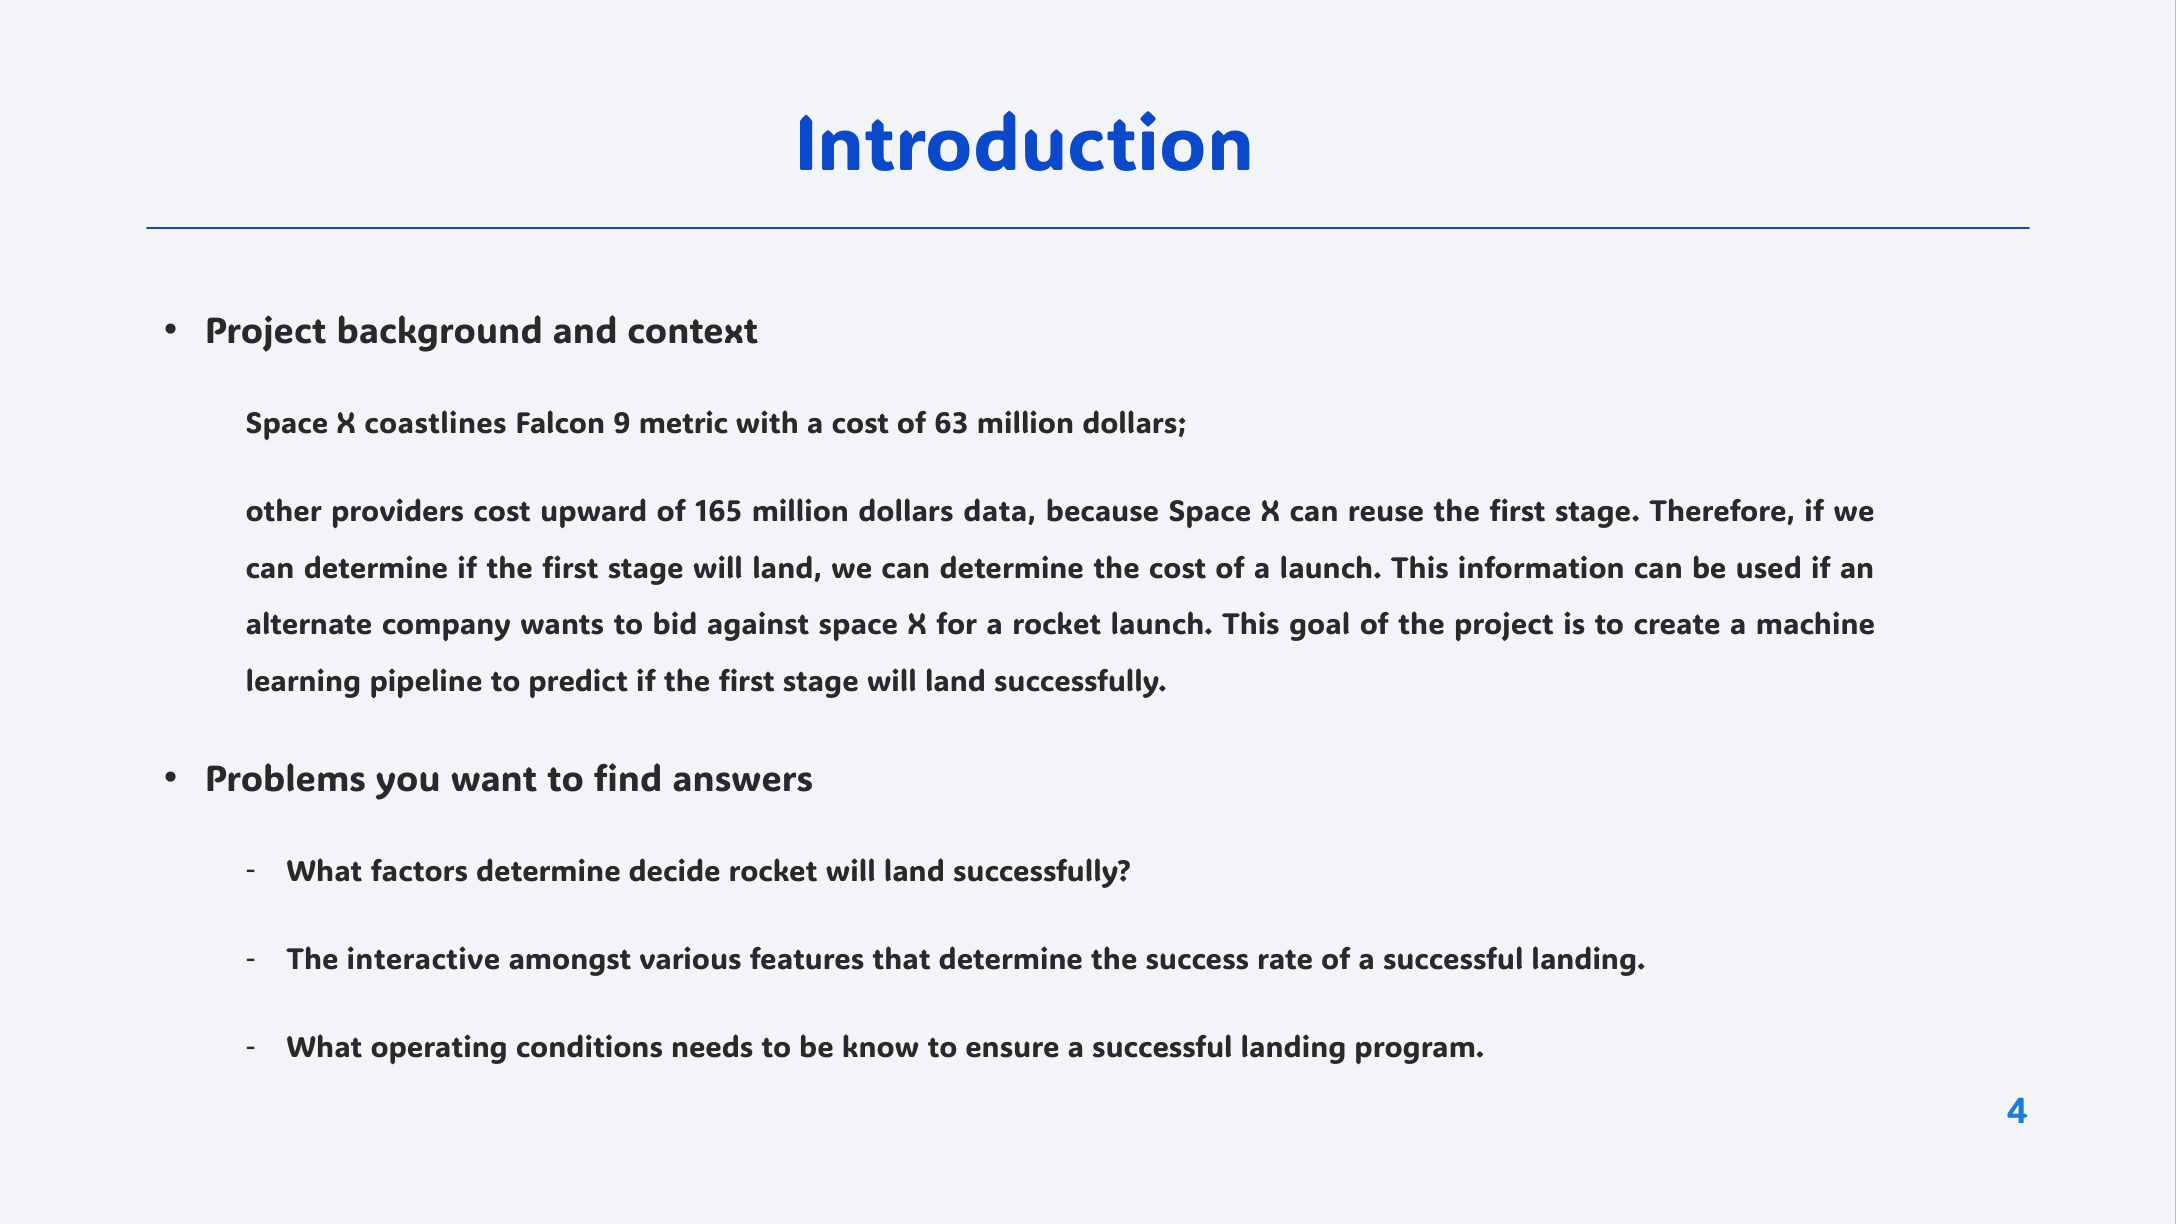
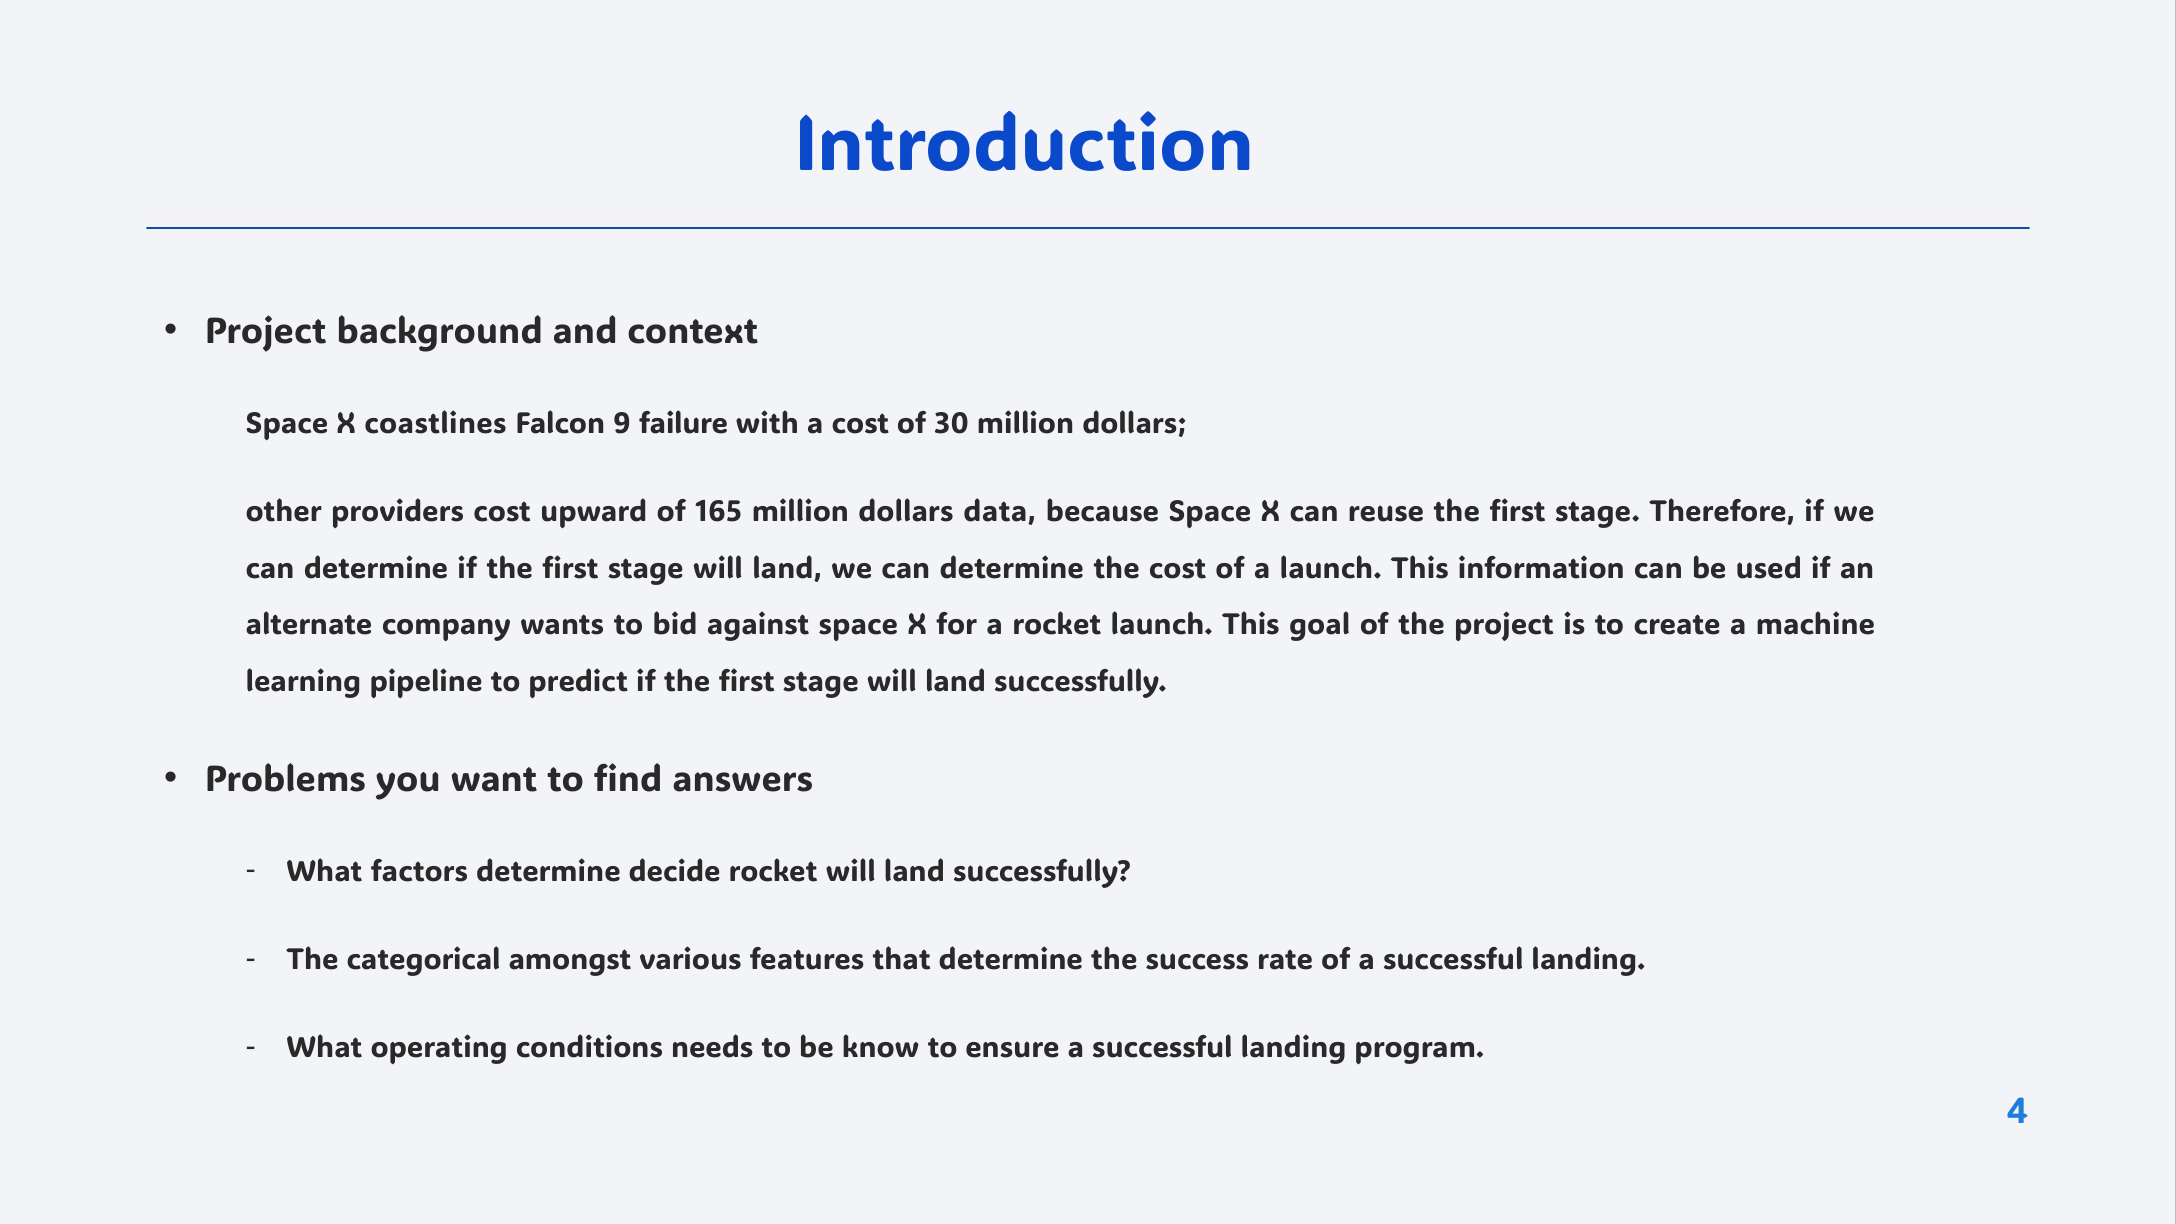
metric: metric -> failure
63: 63 -> 30
interactive: interactive -> categorical
